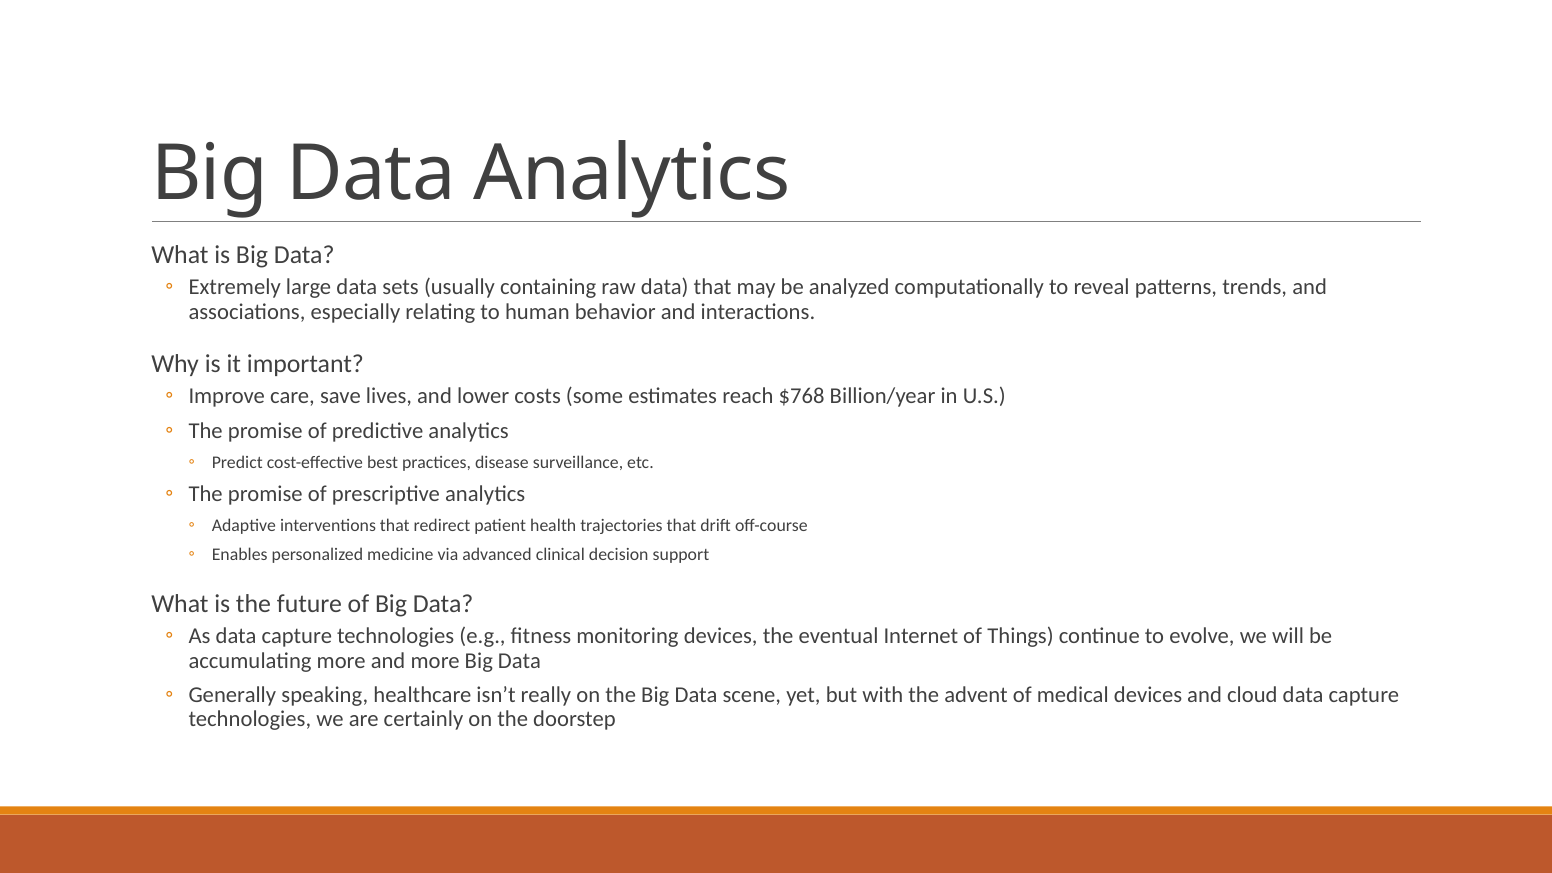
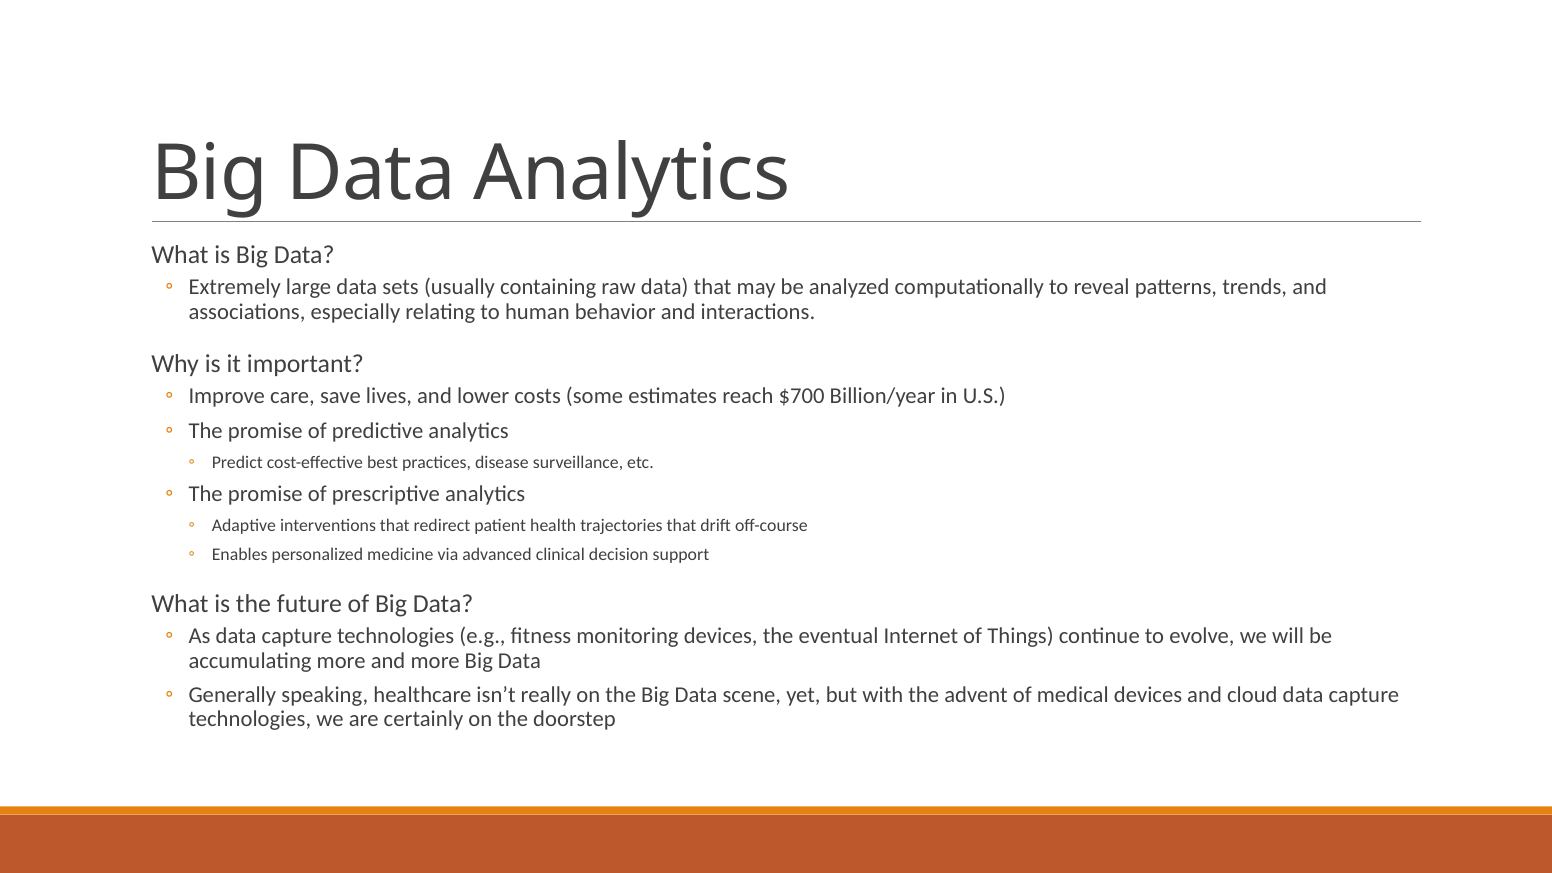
$768: $768 -> $700
